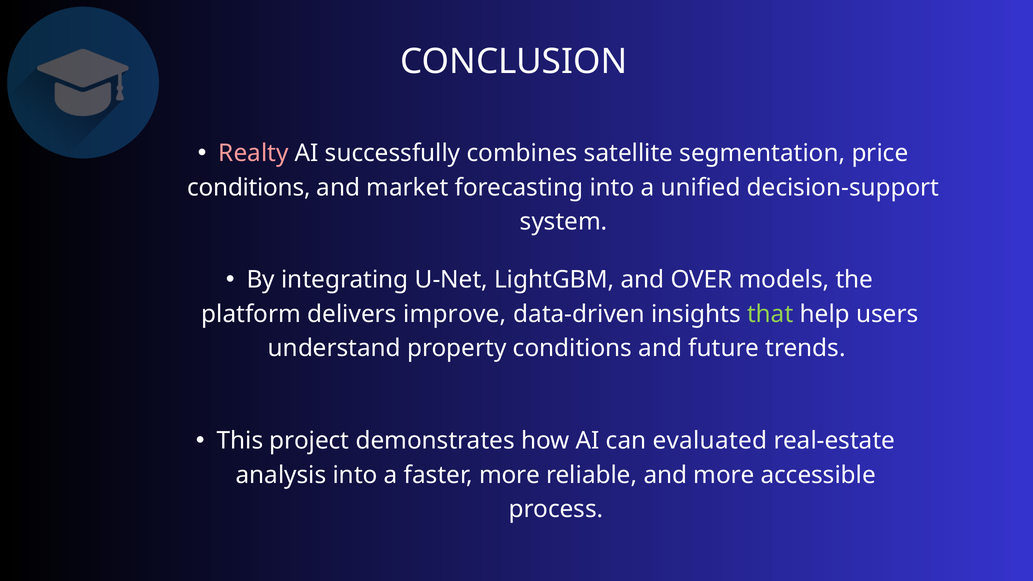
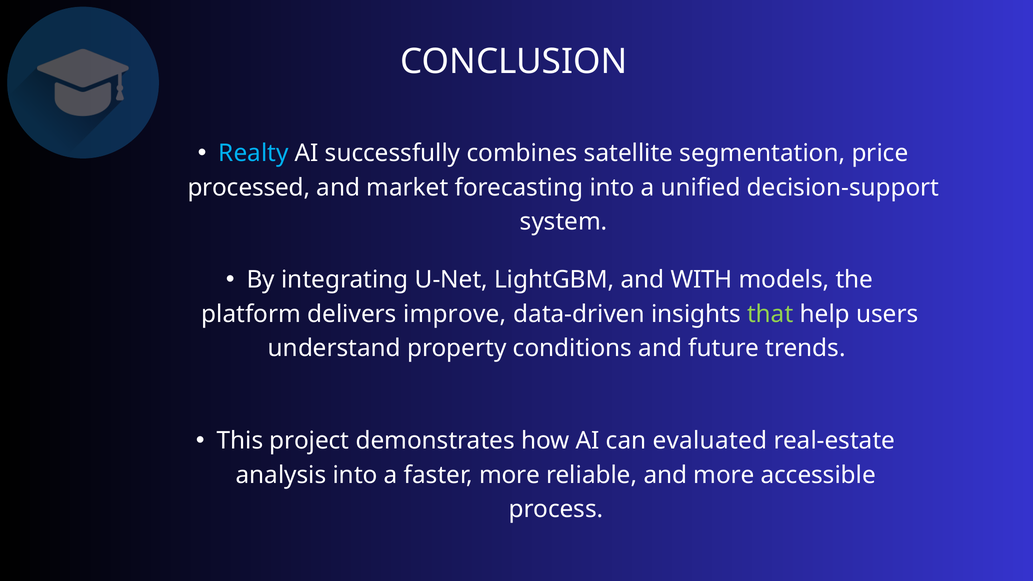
Realty colour: pink -> light blue
conditions at (249, 188): conditions -> processed
OVER: OVER -> WITH
